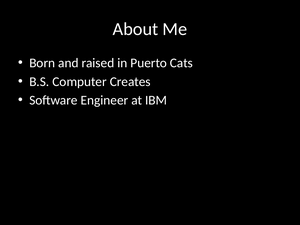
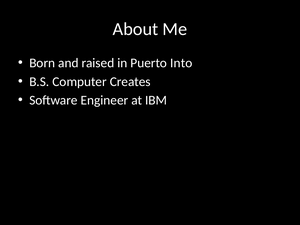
Cats: Cats -> Into
